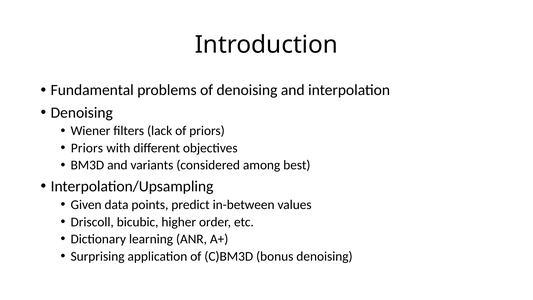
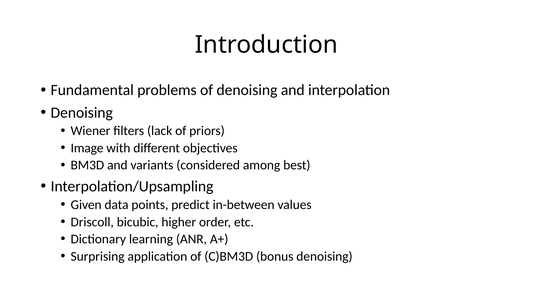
Priors at (87, 148): Priors -> Image
